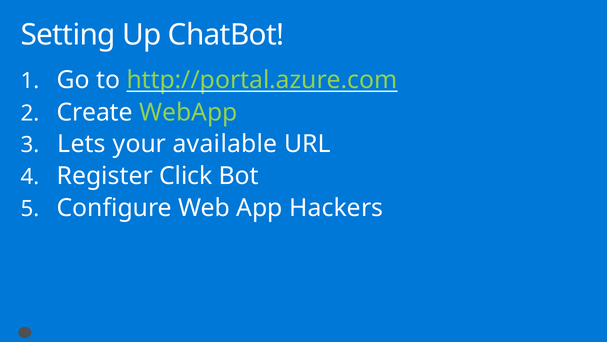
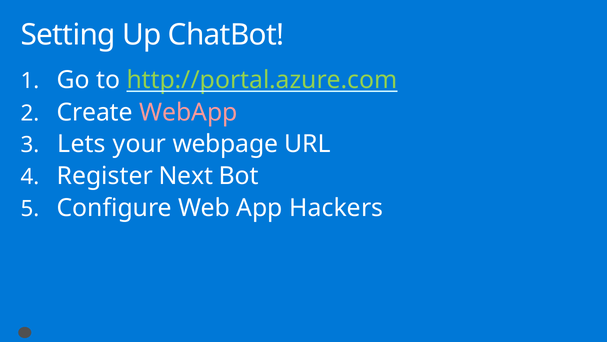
WebApp colour: light green -> pink
available: available -> webpage
Click: Click -> Next
